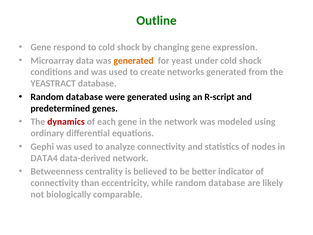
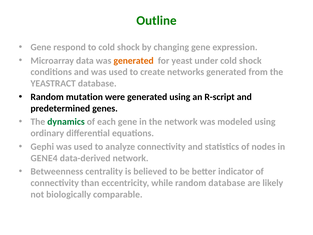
database at (84, 97): database -> mutation
dynamics colour: red -> green
DATA4: DATA4 -> GENE4
